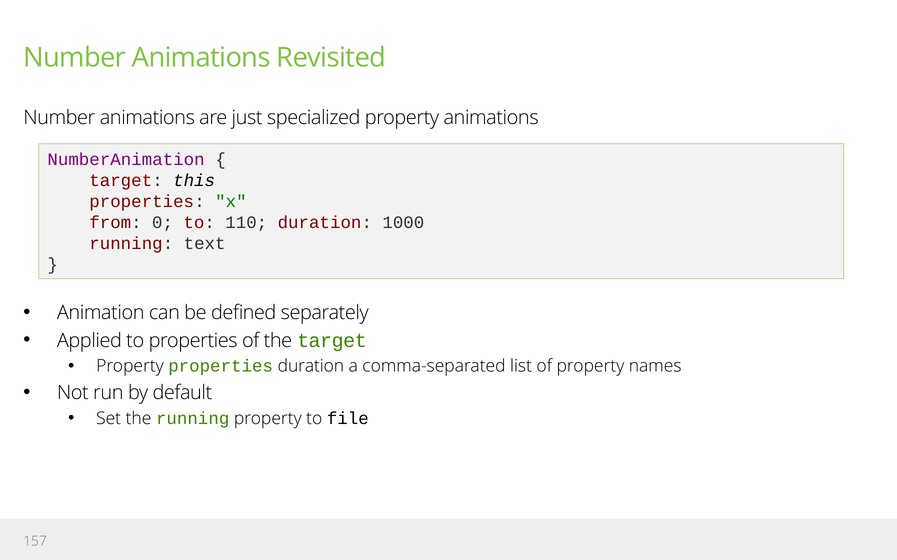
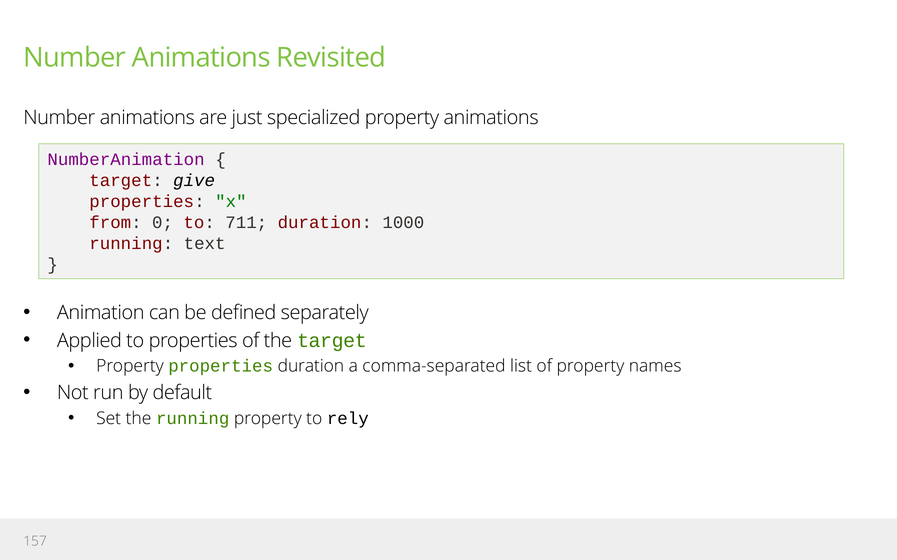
this: this -> give
110: 110 -> 711
file: file -> rely
